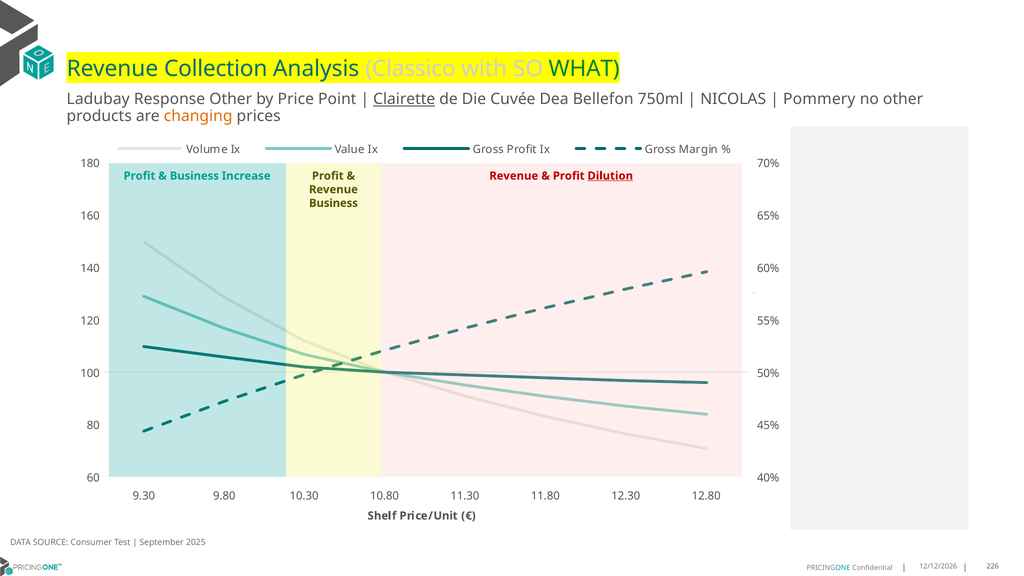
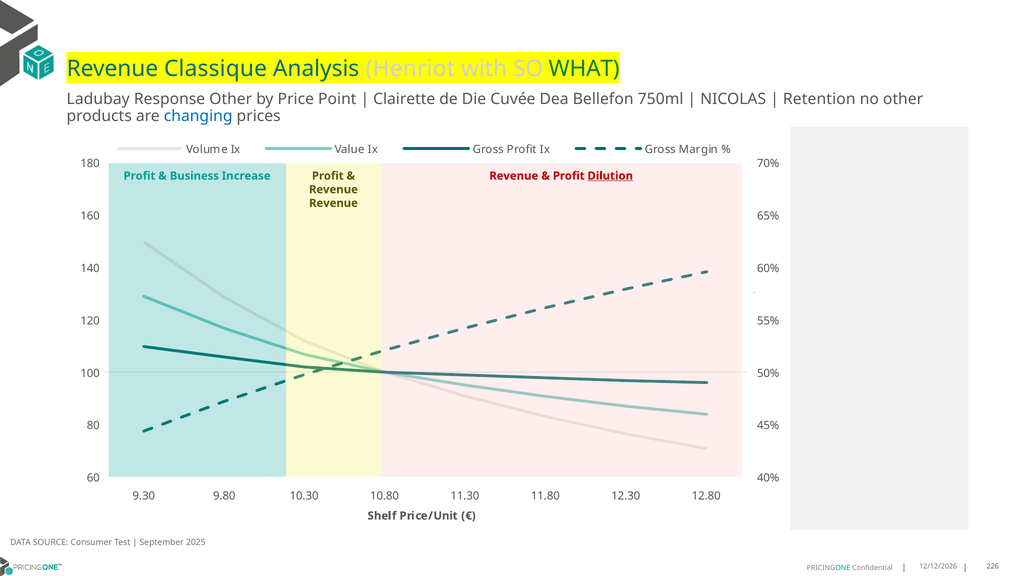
Collection: Collection -> Classique
Classico: Classico -> Henriot
Clairette underline: present -> none
Pommery: Pommery -> Retention
changing colour: orange -> blue
Business at (333, 203): Business -> Revenue
